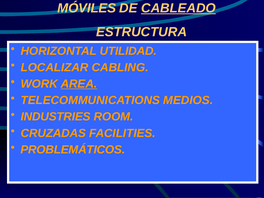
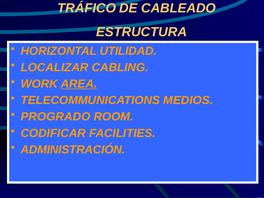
MÓVILES: MÓVILES -> TRÁFICO
CABLEADO underline: present -> none
INDUSTRIES: INDUSTRIES -> PROGRADO
CRUZADAS: CRUZADAS -> CODIFICAR
PROBLEMÁTICOS: PROBLEMÁTICOS -> ADMINISTRACIÓN
